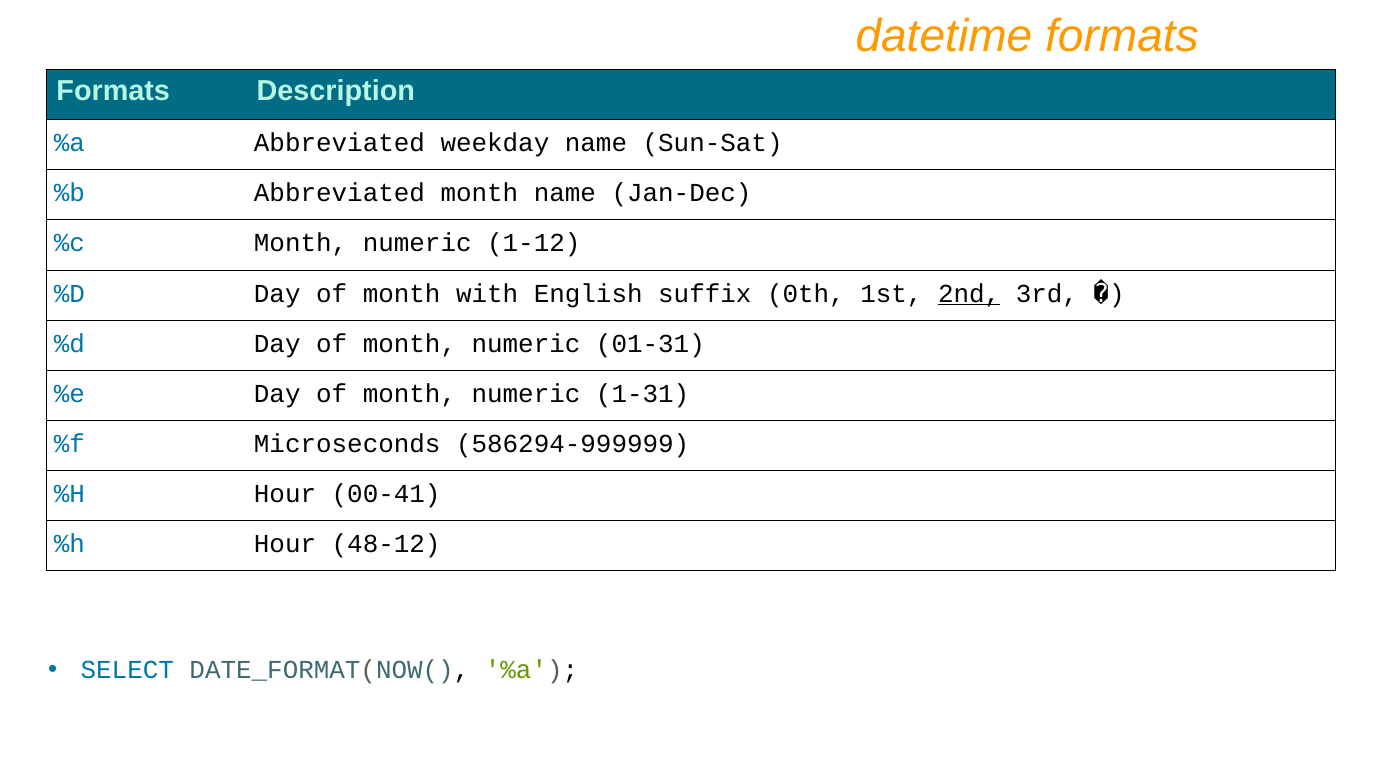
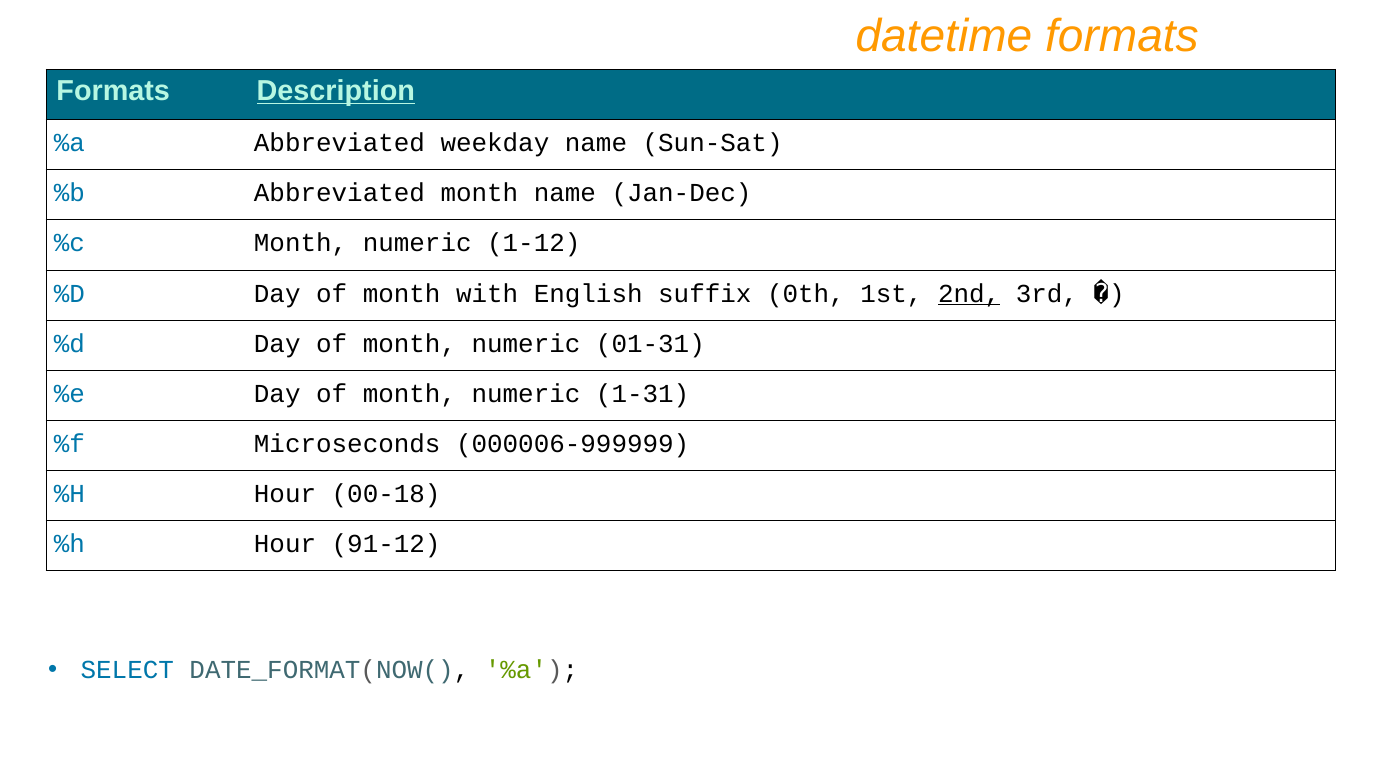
Description underline: none -> present
586294-999999: 586294-999999 -> 000006-999999
00-41: 00-41 -> 00-18
48-12: 48-12 -> 91-12
